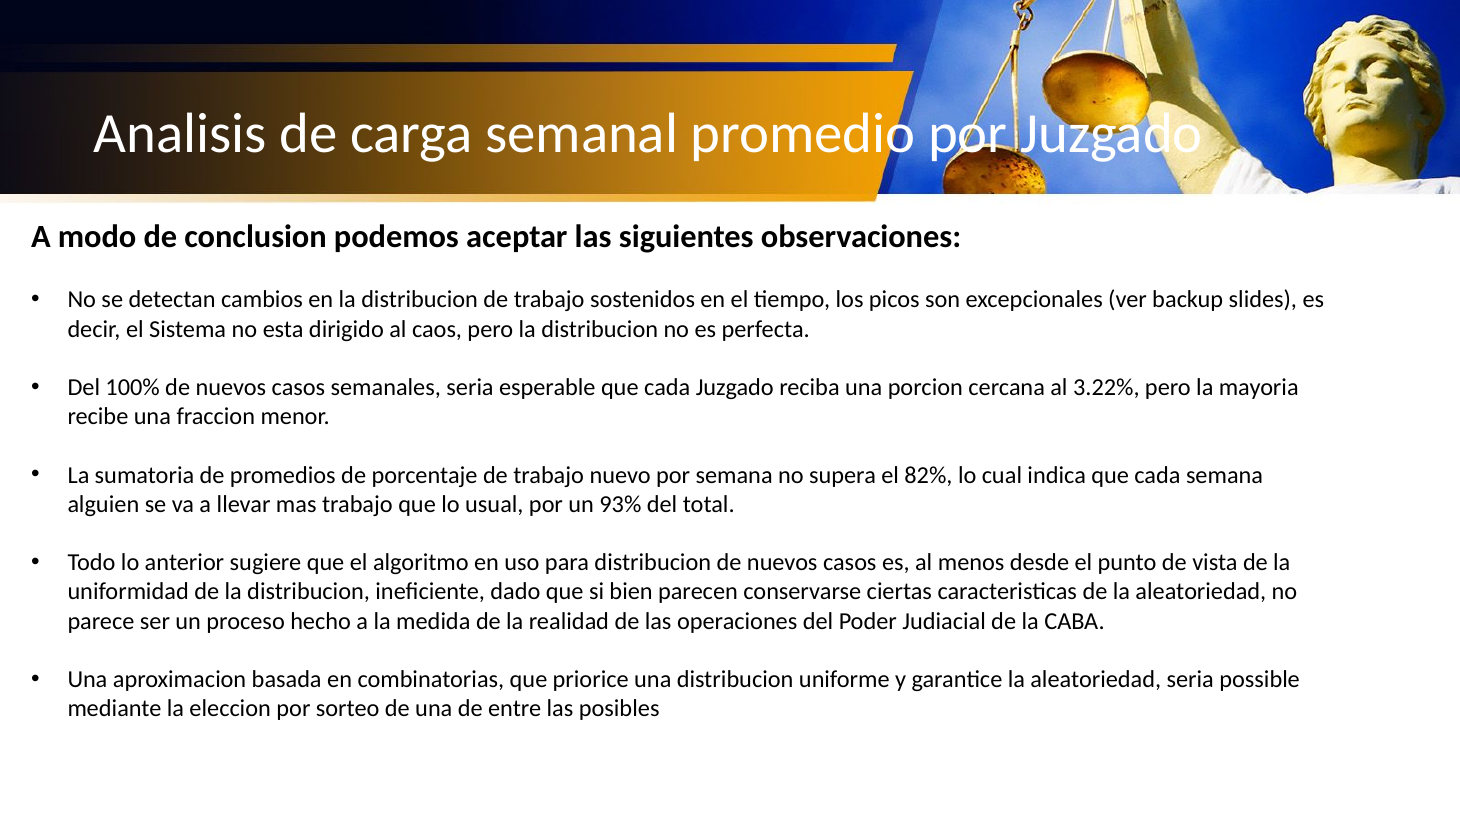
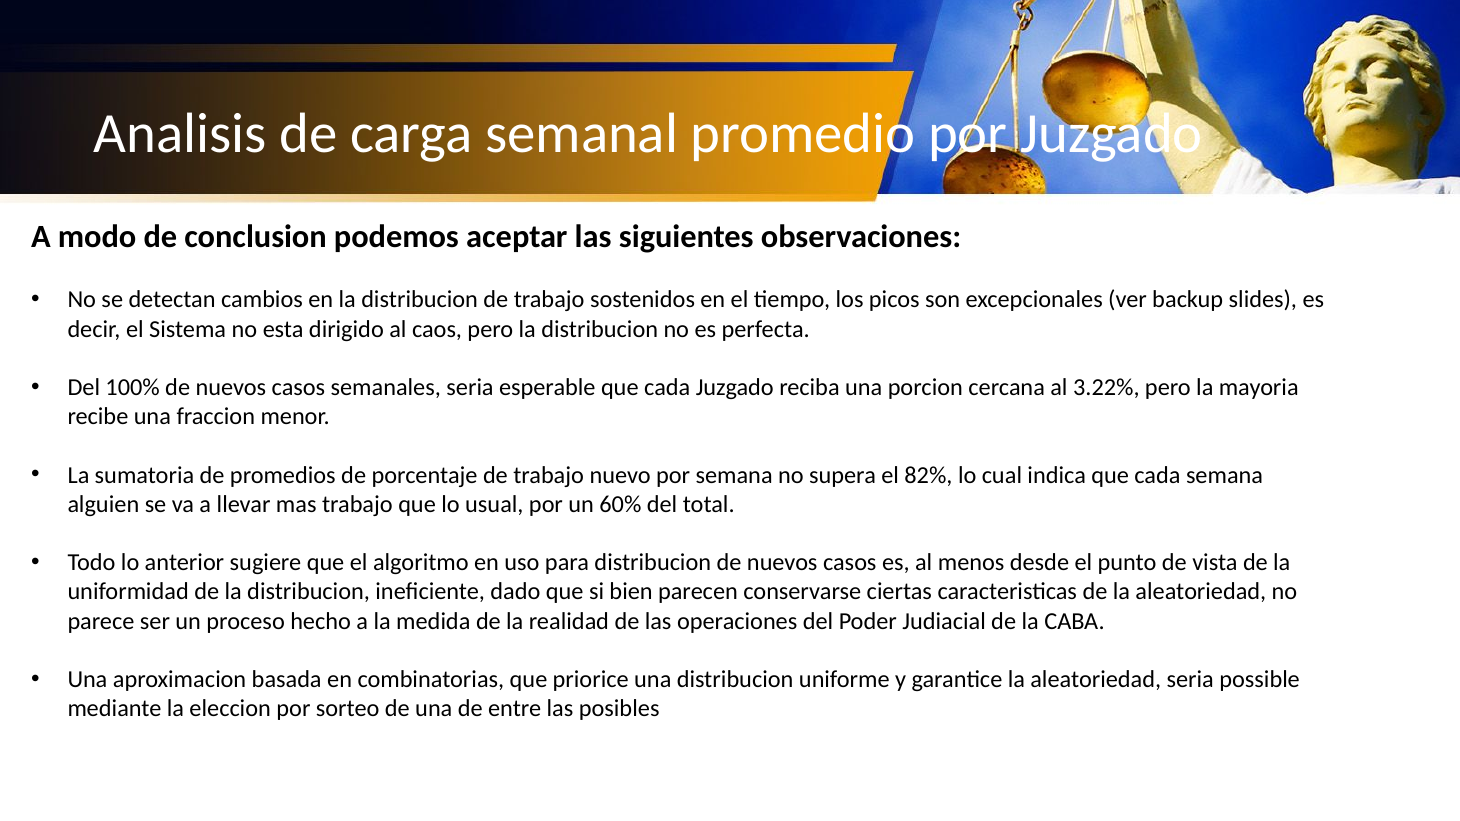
93%: 93% -> 60%
